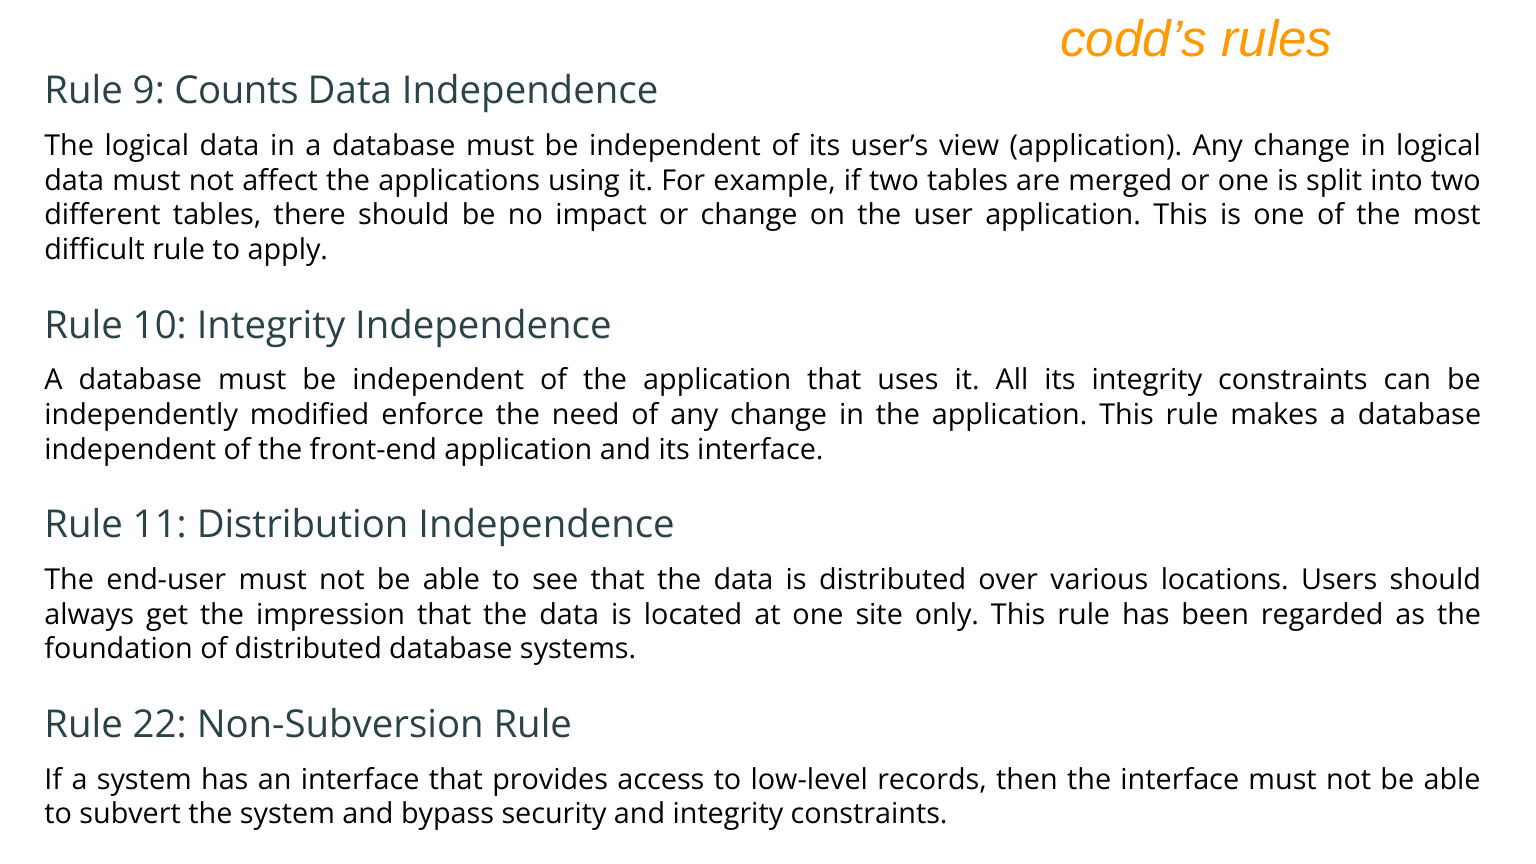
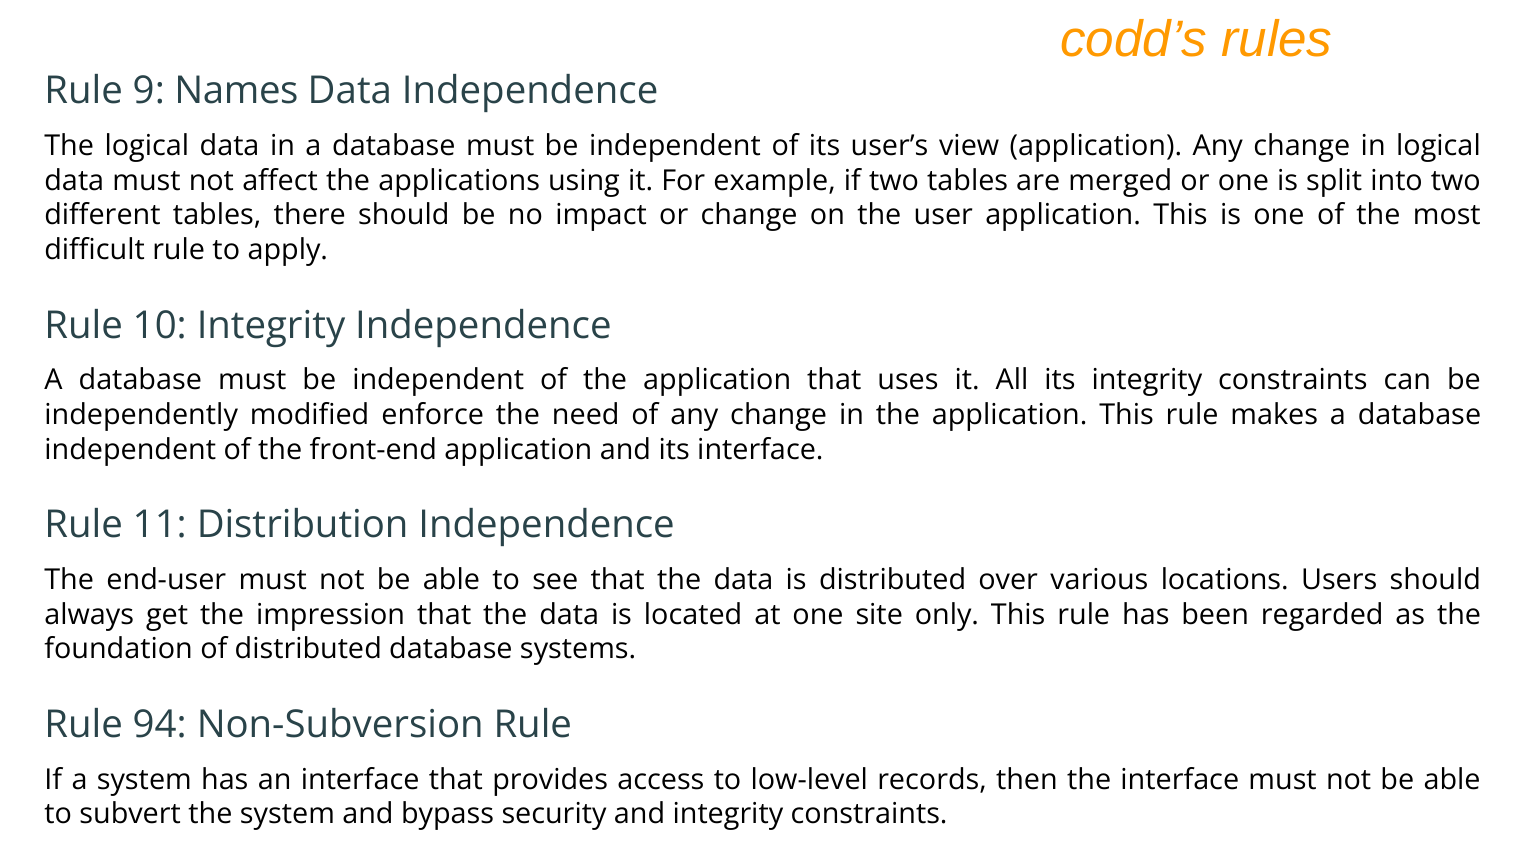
Counts: Counts -> Names
22: 22 -> 94
